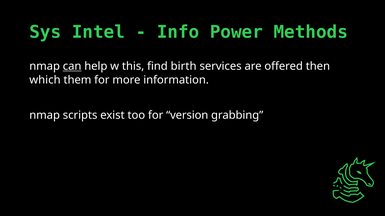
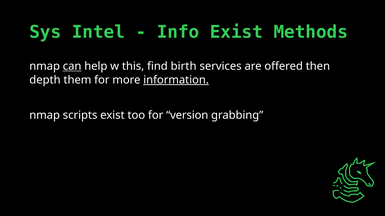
Info Power: Power -> Exist
which: which -> depth
information underline: none -> present
